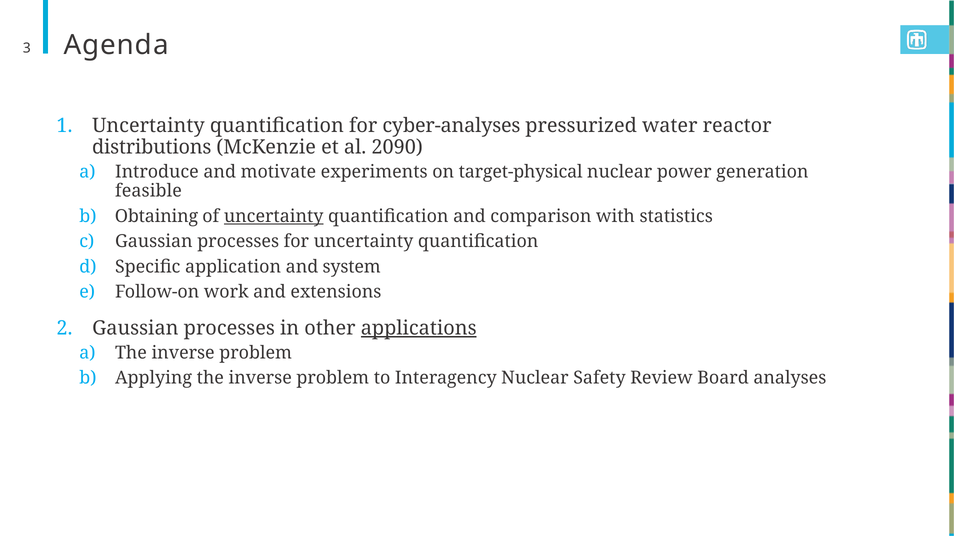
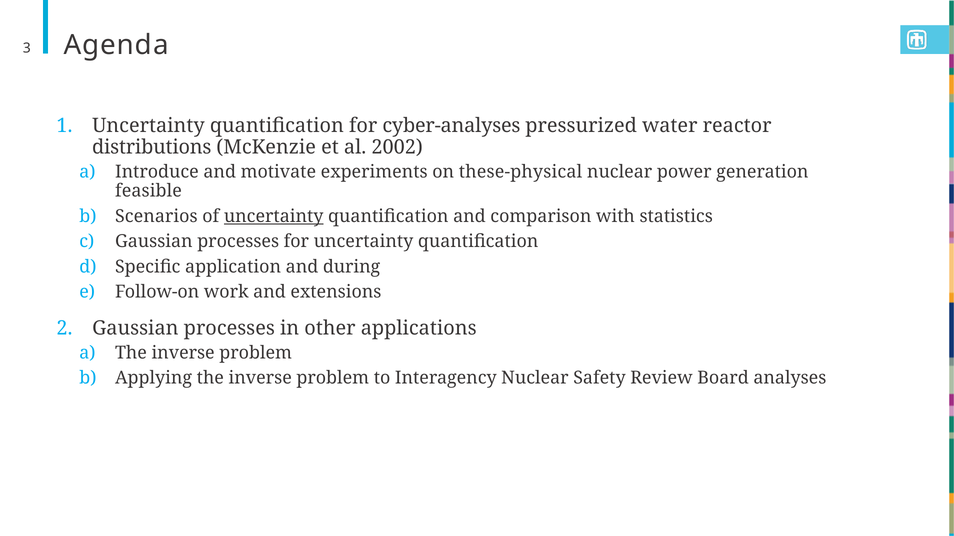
2090: 2090 -> 2002
target-physical: target-physical -> these-physical
Obtaining: Obtaining -> Scenarios
system: system -> during
applications underline: present -> none
